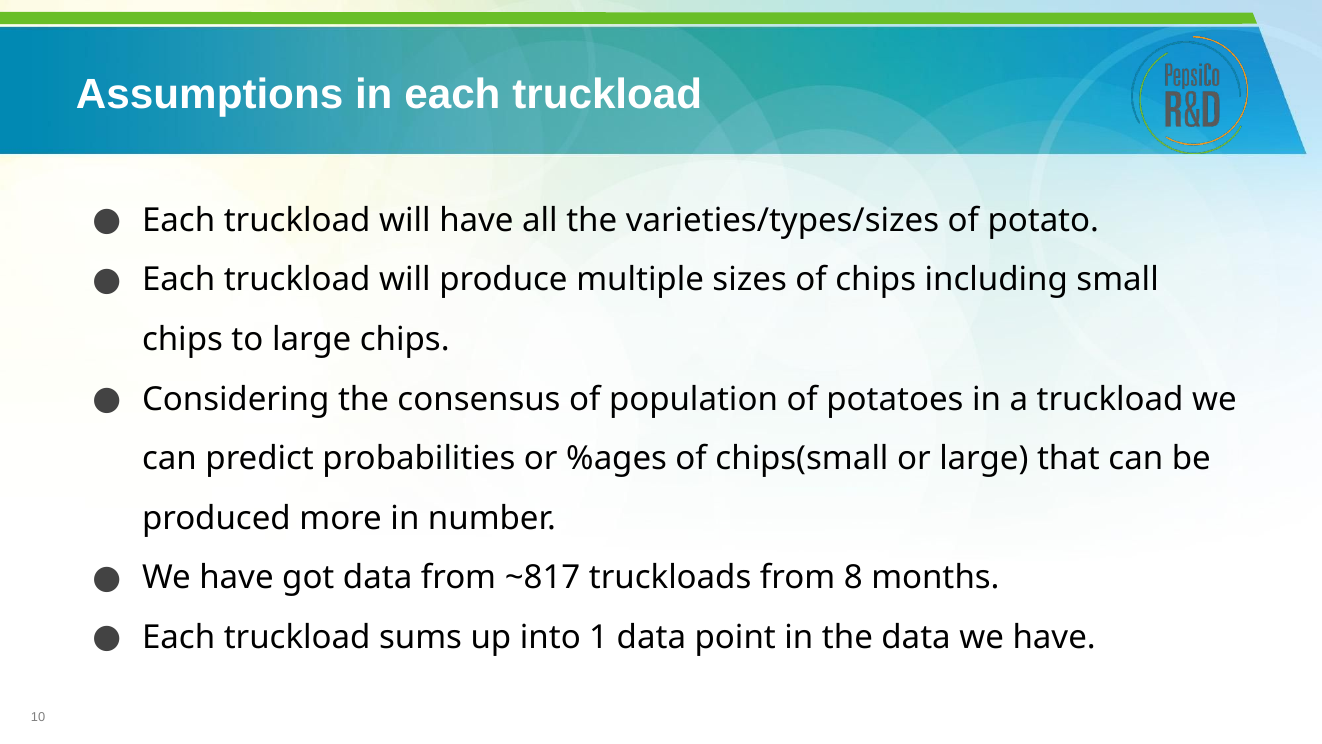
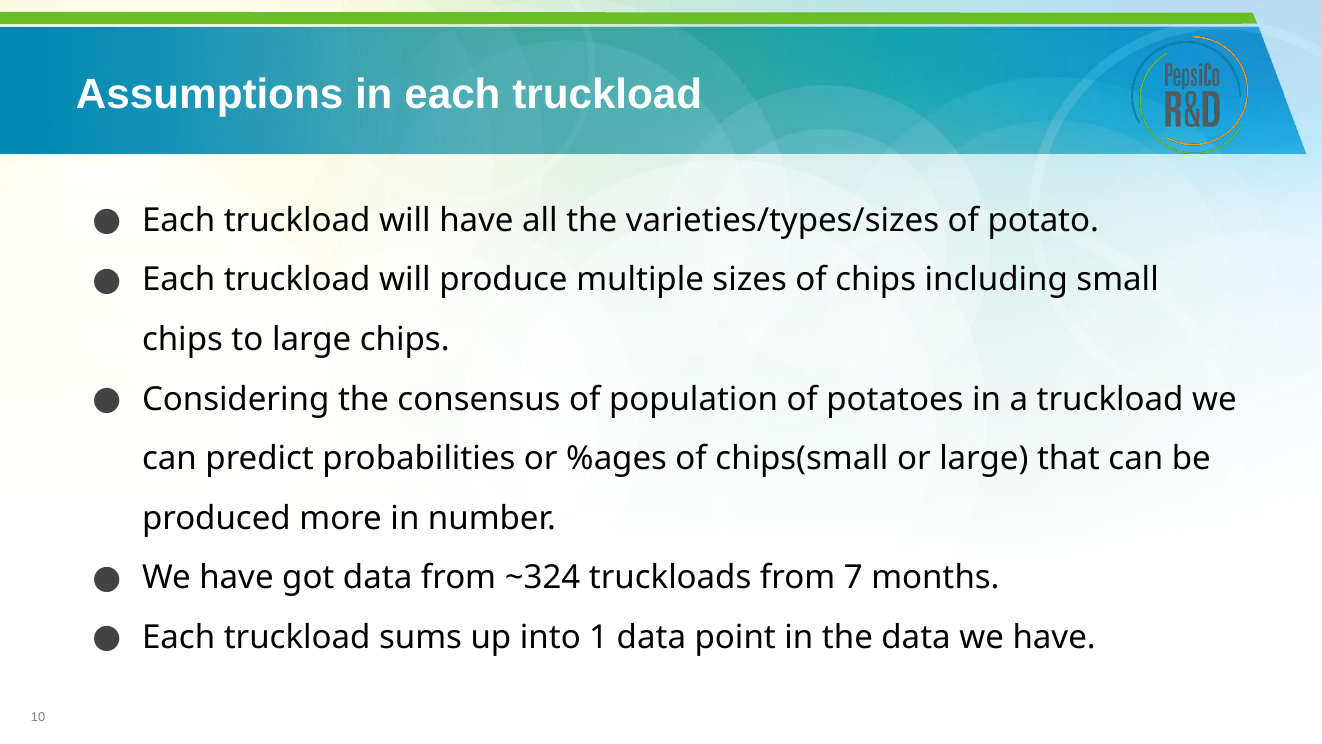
~817: ~817 -> ~324
8: 8 -> 7
